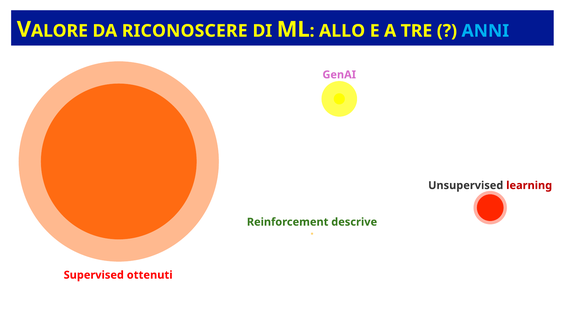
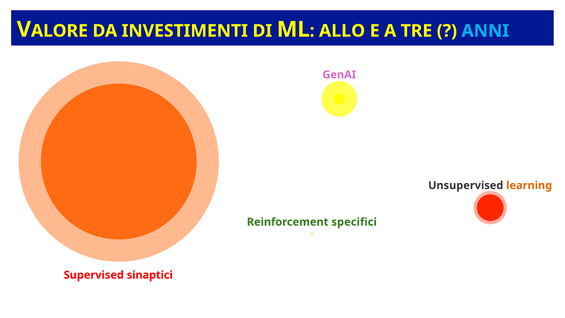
RICONOSCERE: RICONOSCERE -> INVESTIMENTI
learning colour: red -> orange
descrive: descrive -> specifici
ottenuti: ottenuti -> sinaptici
